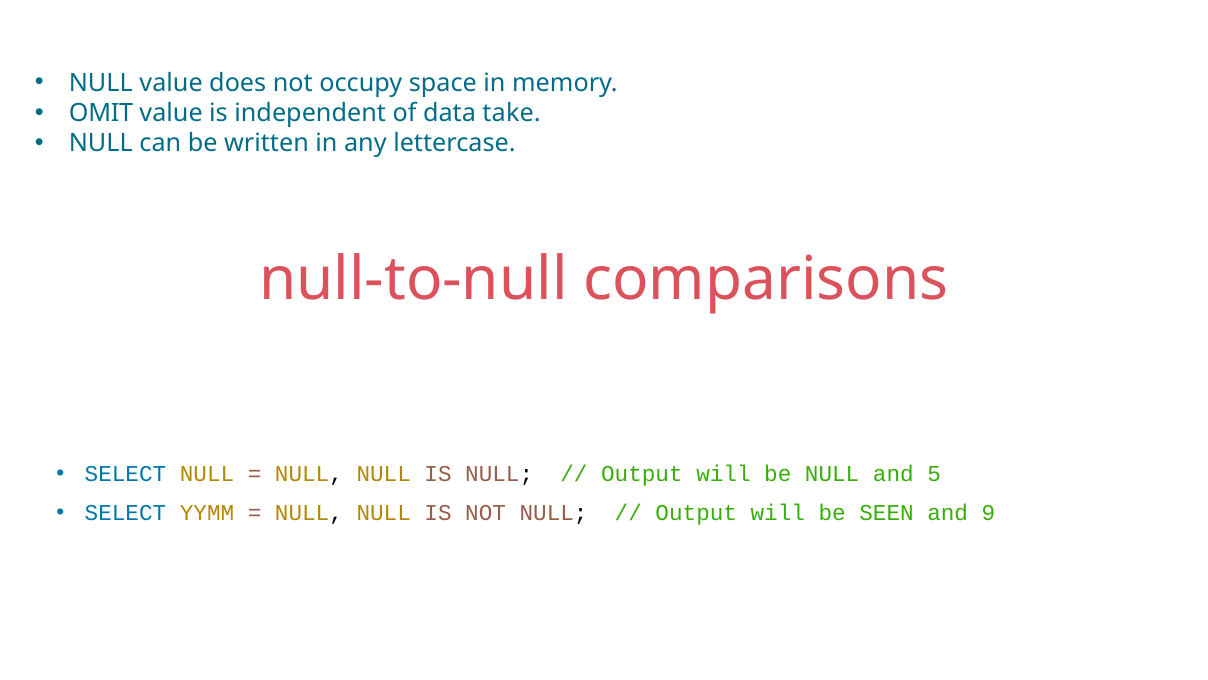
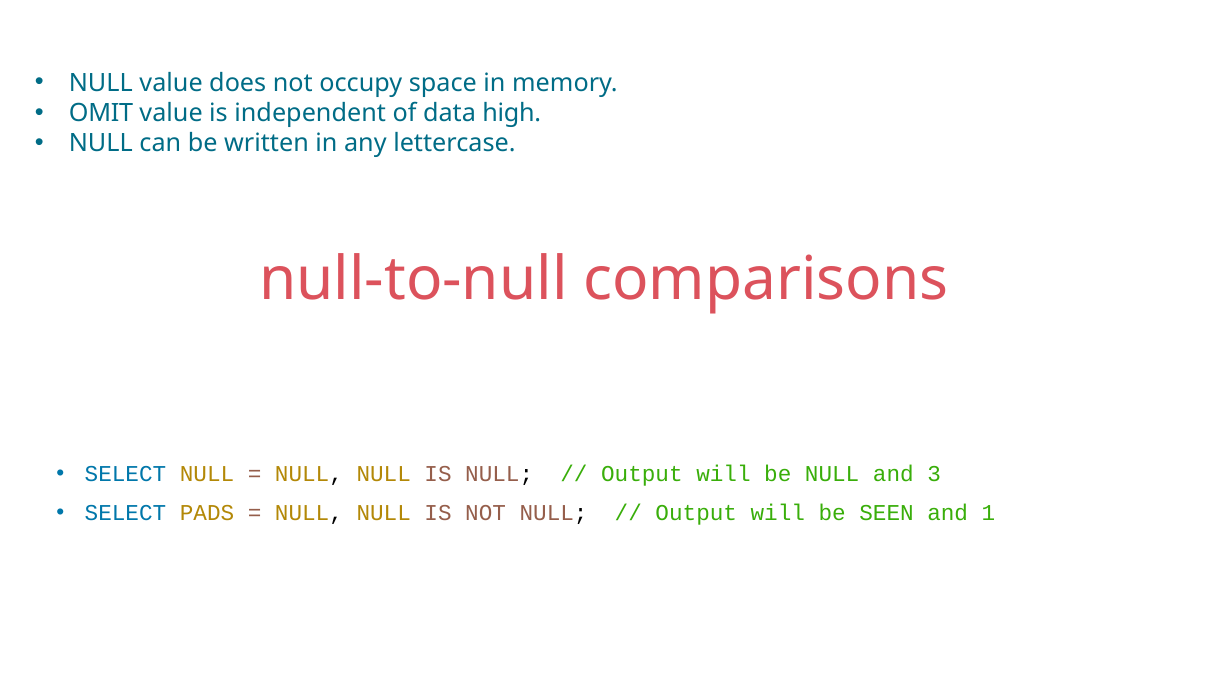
take: take -> high
5: 5 -> 3
YYMM: YYMM -> PADS
9: 9 -> 1
